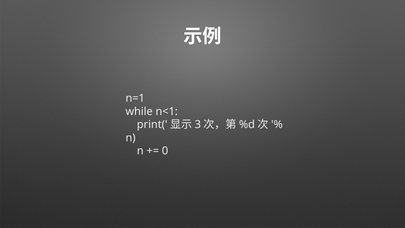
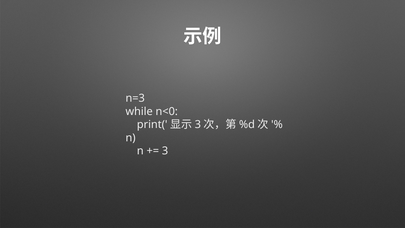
n=1: n=1 -> n=3
n<1: n<1 -> n<0
0 at (165, 151): 0 -> 3
